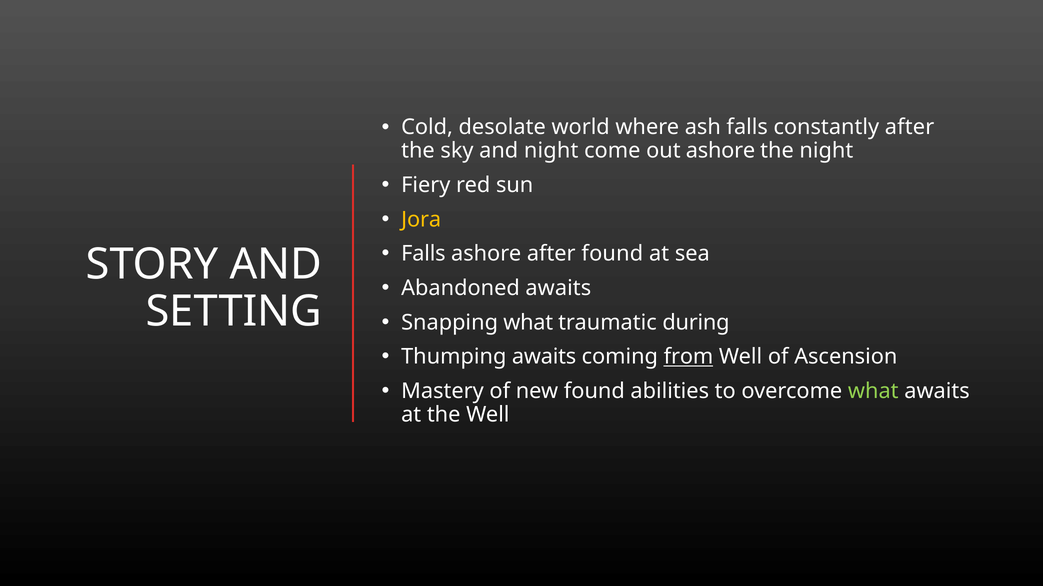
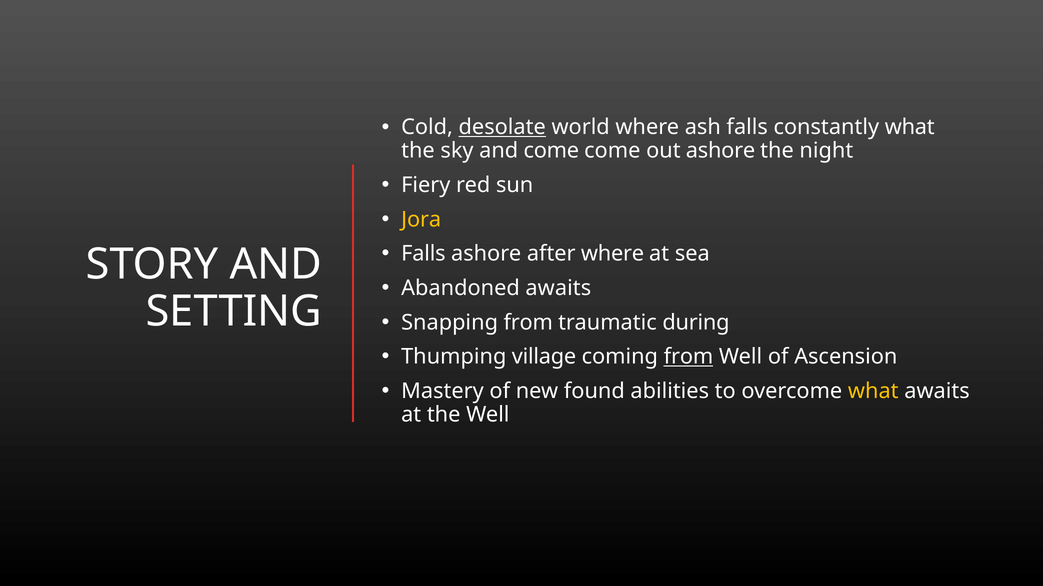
desolate underline: none -> present
constantly after: after -> what
and night: night -> come
after found: found -> where
Snapping what: what -> from
Thumping awaits: awaits -> village
what at (873, 391) colour: light green -> yellow
